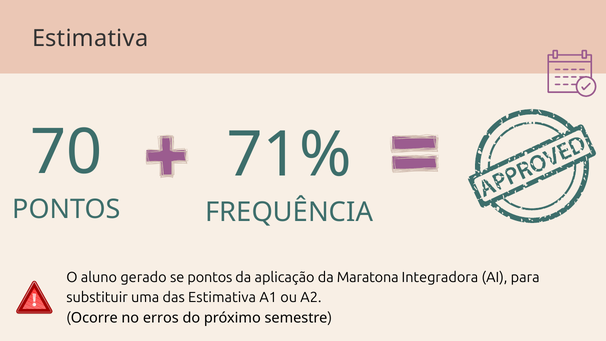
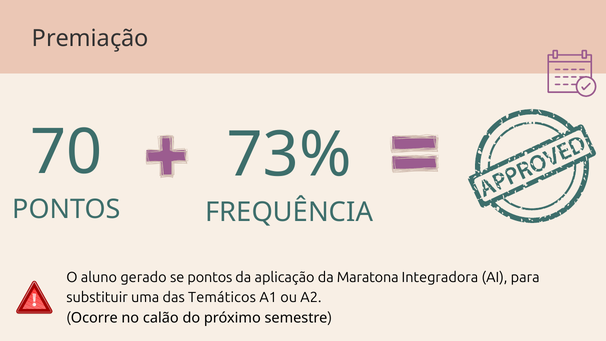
Estimativa at (90, 39): Estimativa -> Premiação
71%: 71% -> 73%
das Estimativa: Estimativa -> Temáticos
erros: erros -> calão
